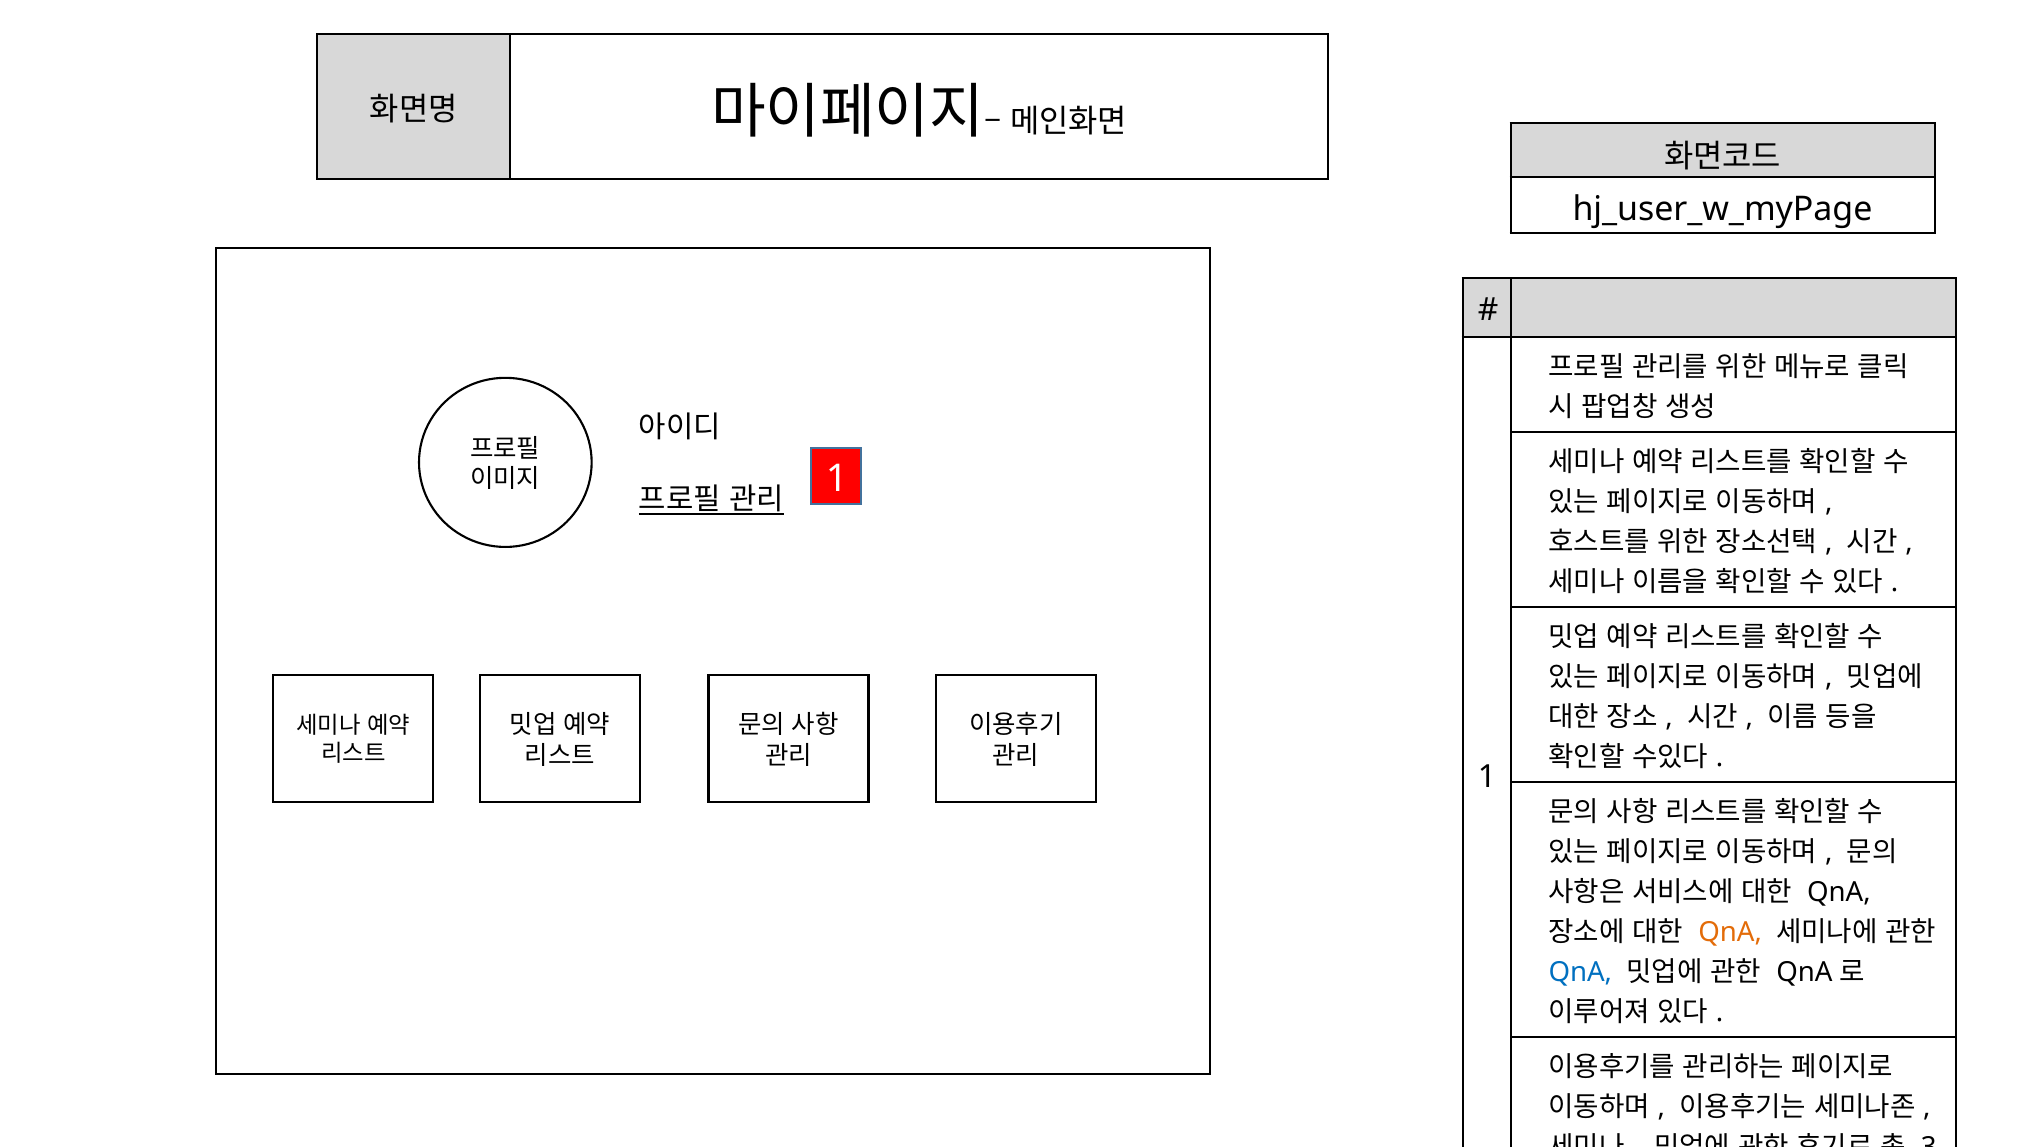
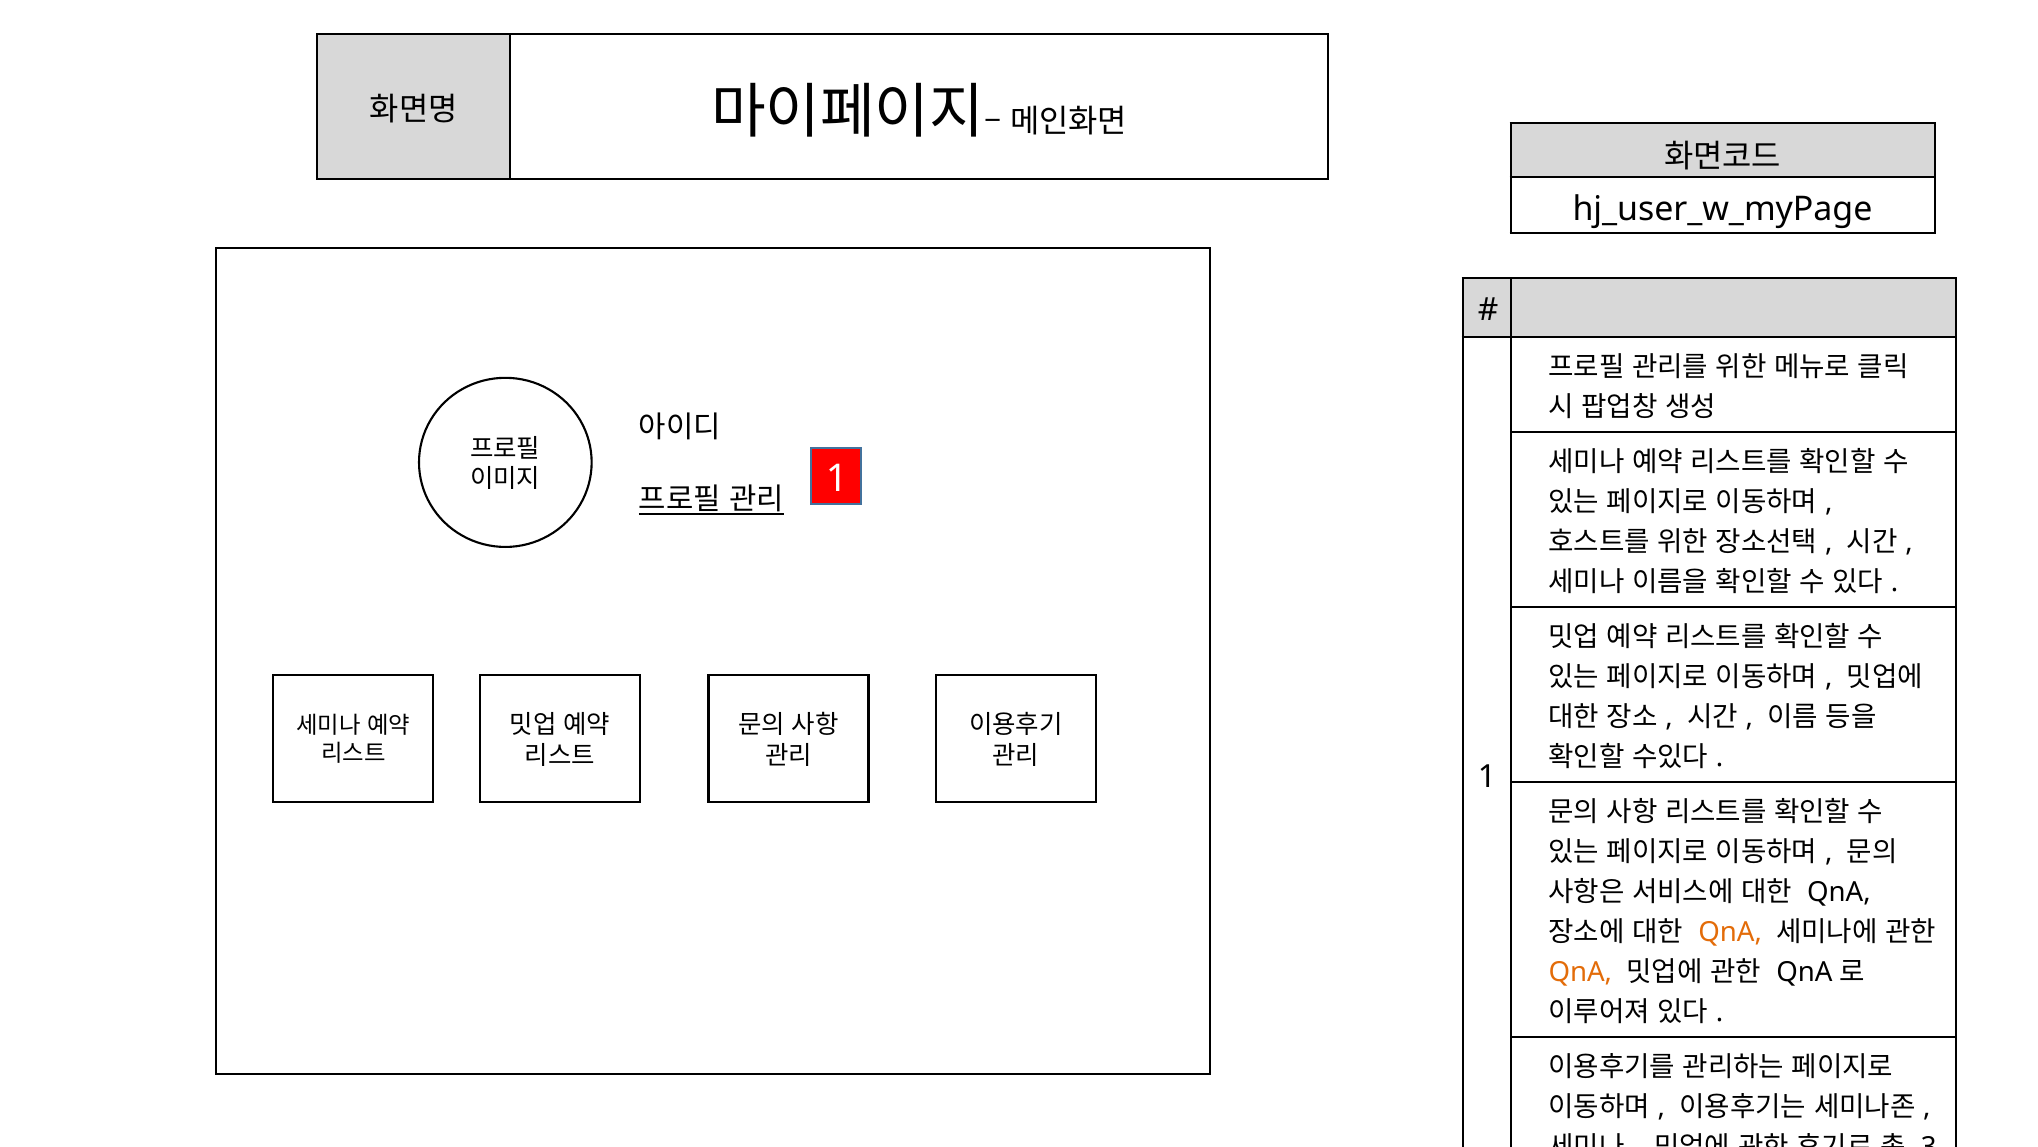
QnA at (1580, 972) colour: blue -> orange
